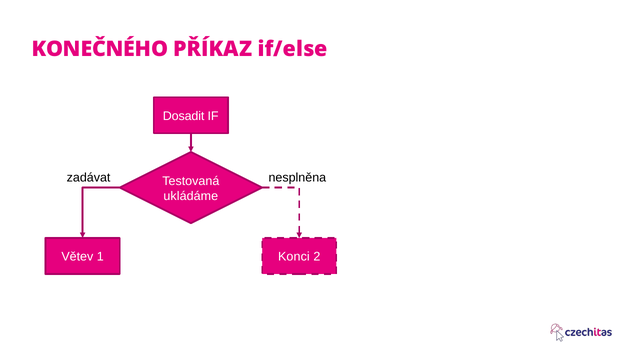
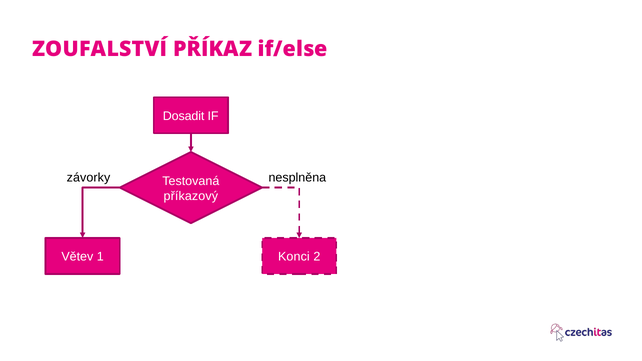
KONEČNÉHO: KONEČNÉHO -> ZOUFALSTVÍ
zadávat: zadávat -> závorky
ukládáme: ukládáme -> příkazový
